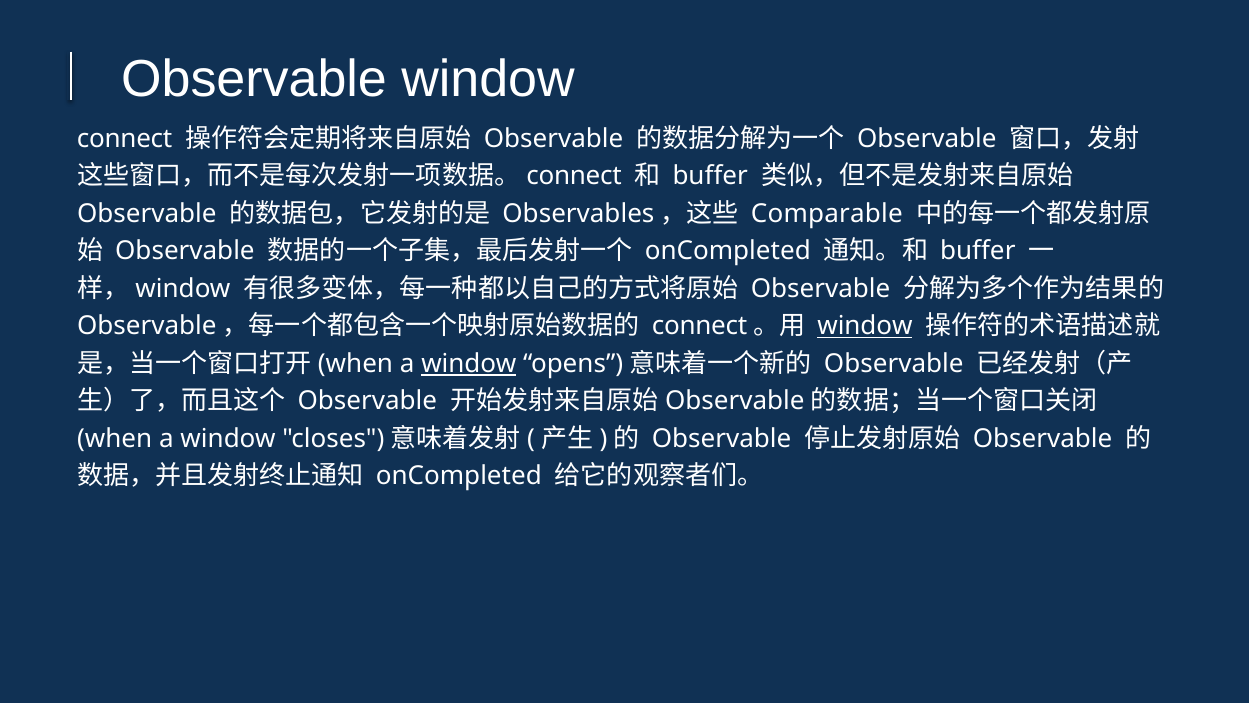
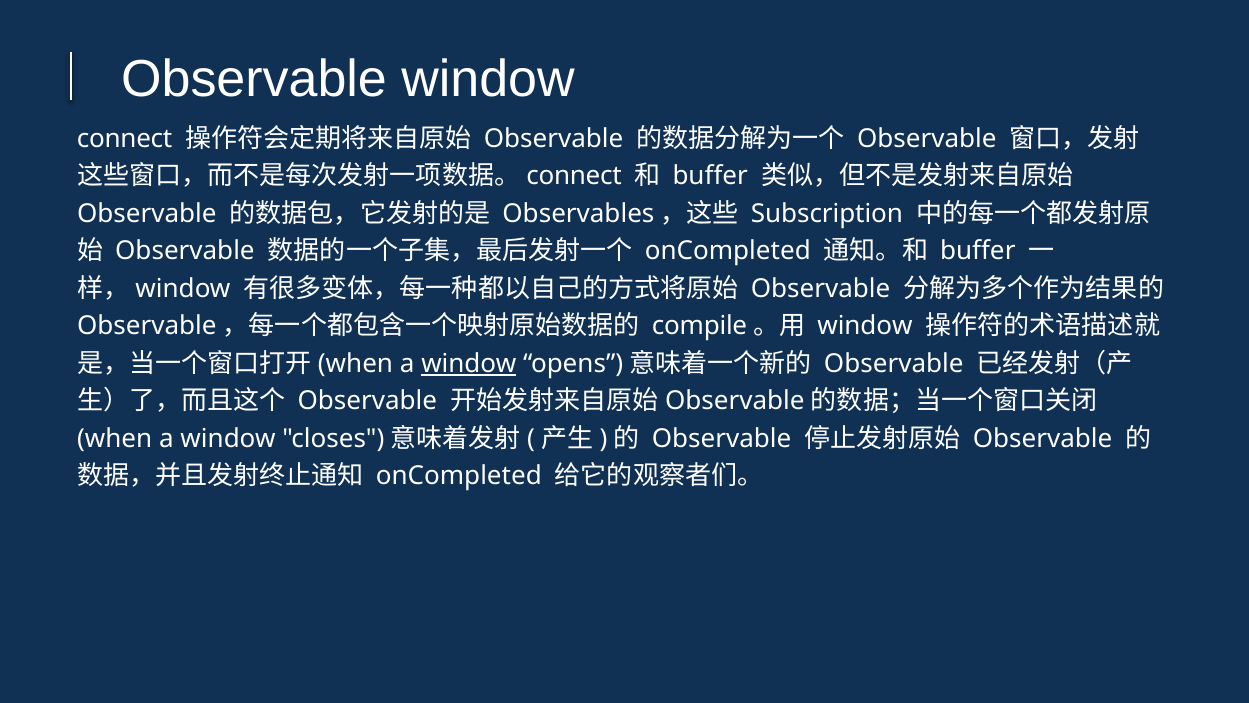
Comparable: Comparable -> Subscription
connect at (700, 326): connect -> compile
window at (865, 326) underline: present -> none
